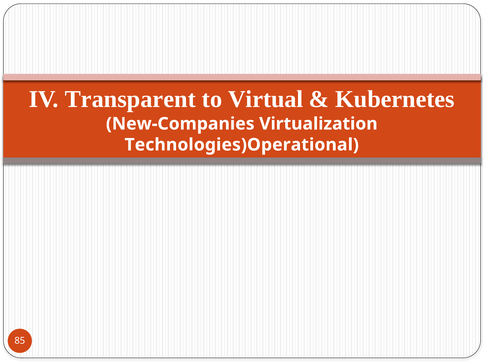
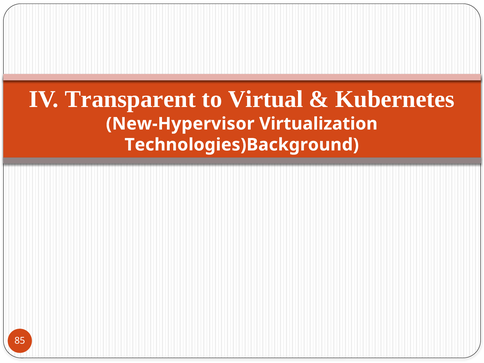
New-Companies: New-Companies -> New-Hypervisor
Technologies)Operational: Technologies)Operational -> Technologies)Background
